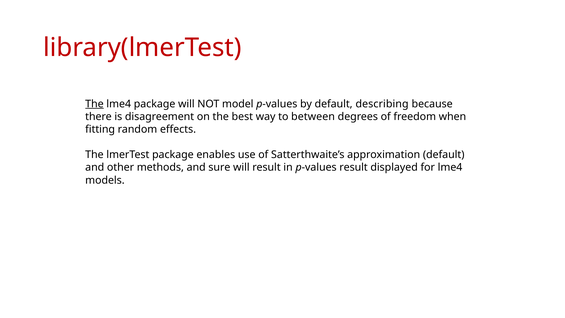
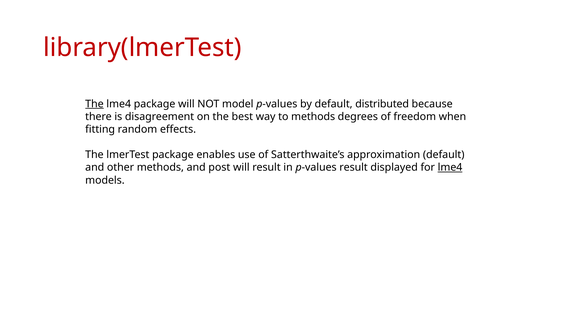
describing: describing -> distributed
to between: between -> methods
sure: sure -> post
lme4 at (450, 167) underline: none -> present
